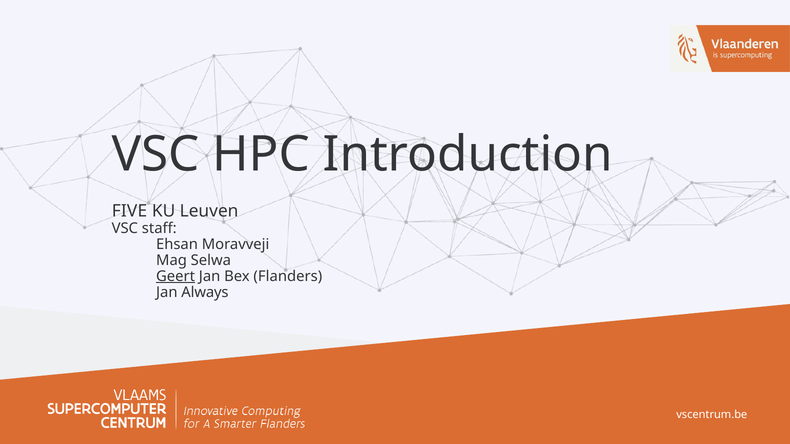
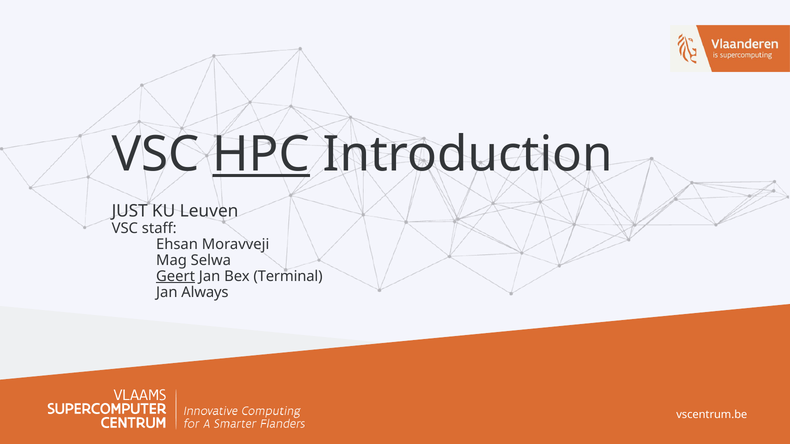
HPC underline: none -> present
FIVE: FIVE -> JUST
Flanders: Flanders -> Terminal
